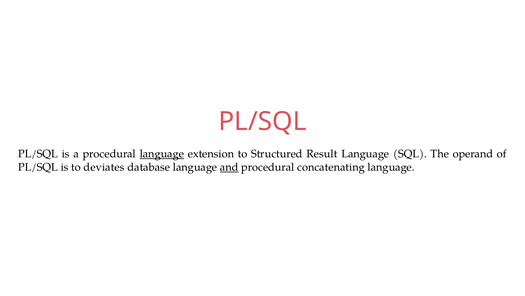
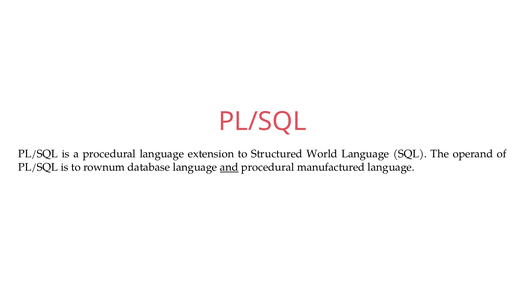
language at (162, 154) underline: present -> none
Result: Result -> World
deviates: deviates -> rownum
concatenating: concatenating -> manufactured
